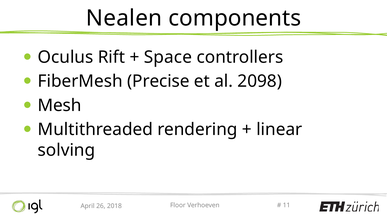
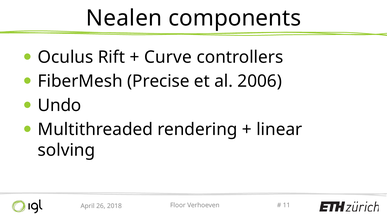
Space: Space -> Curve
2098: 2098 -> 2006
Mesh: Mesh -> Undo
